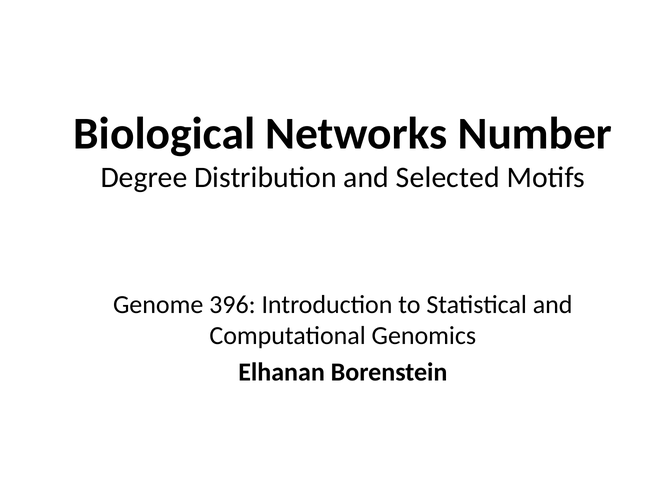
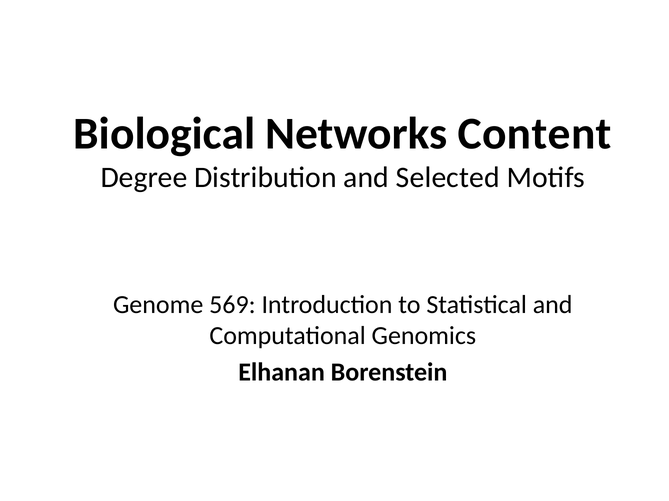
Number: Number -> Content
396: 396 -> 569
